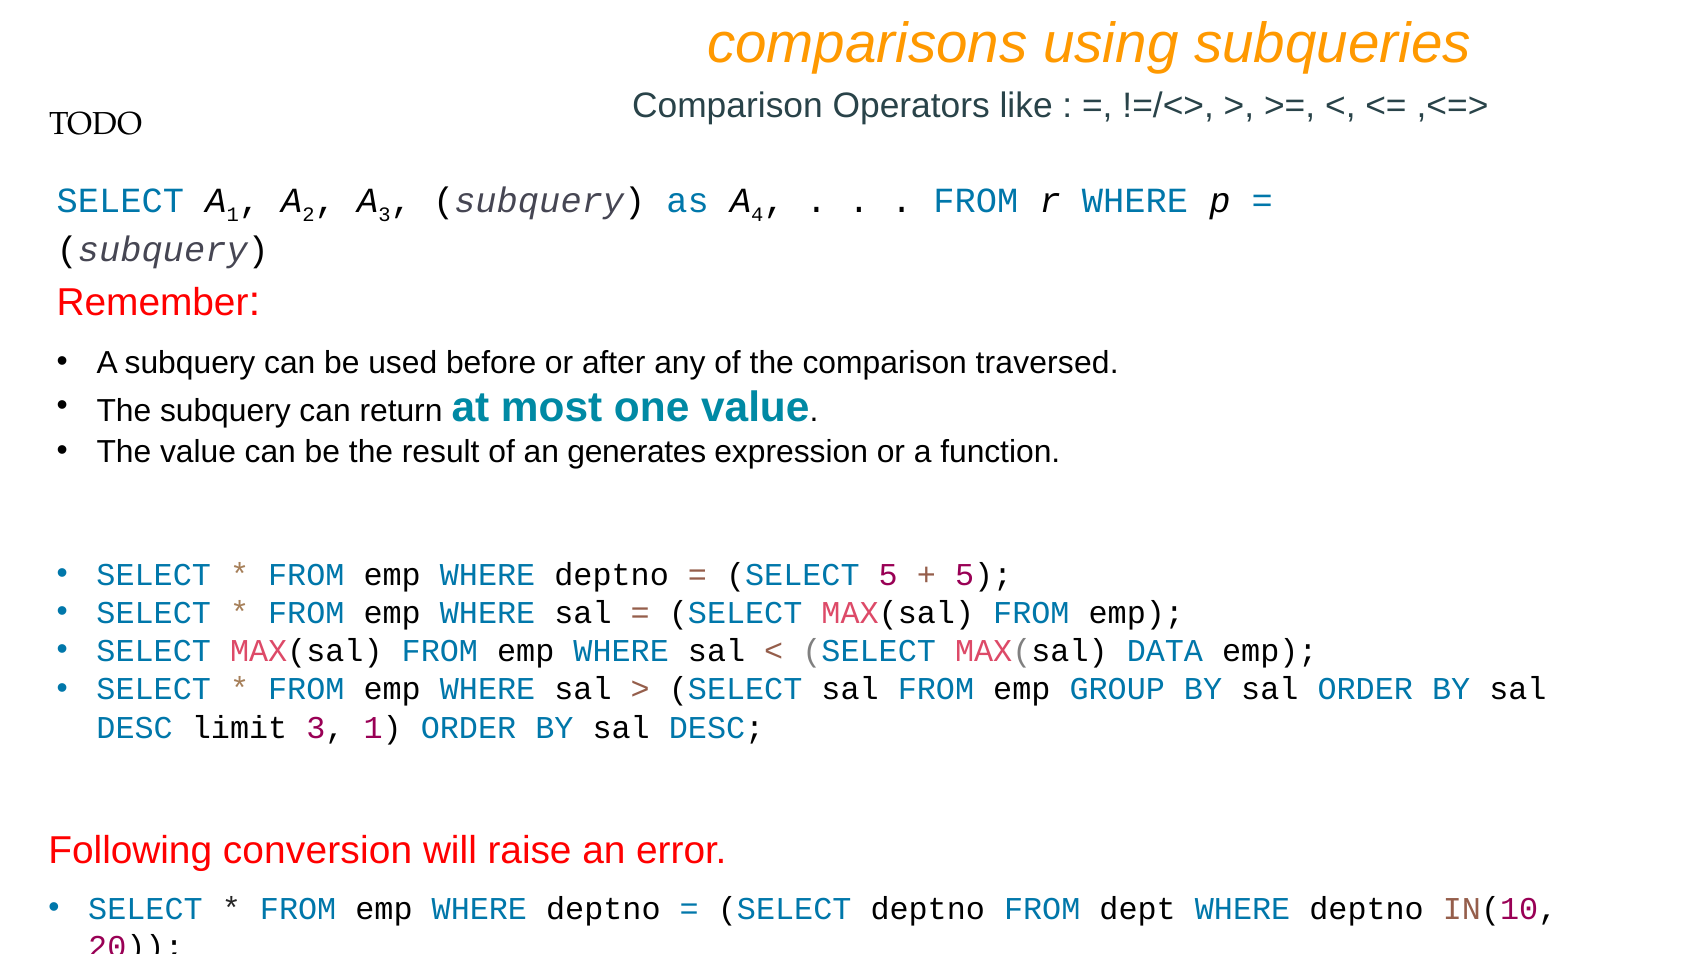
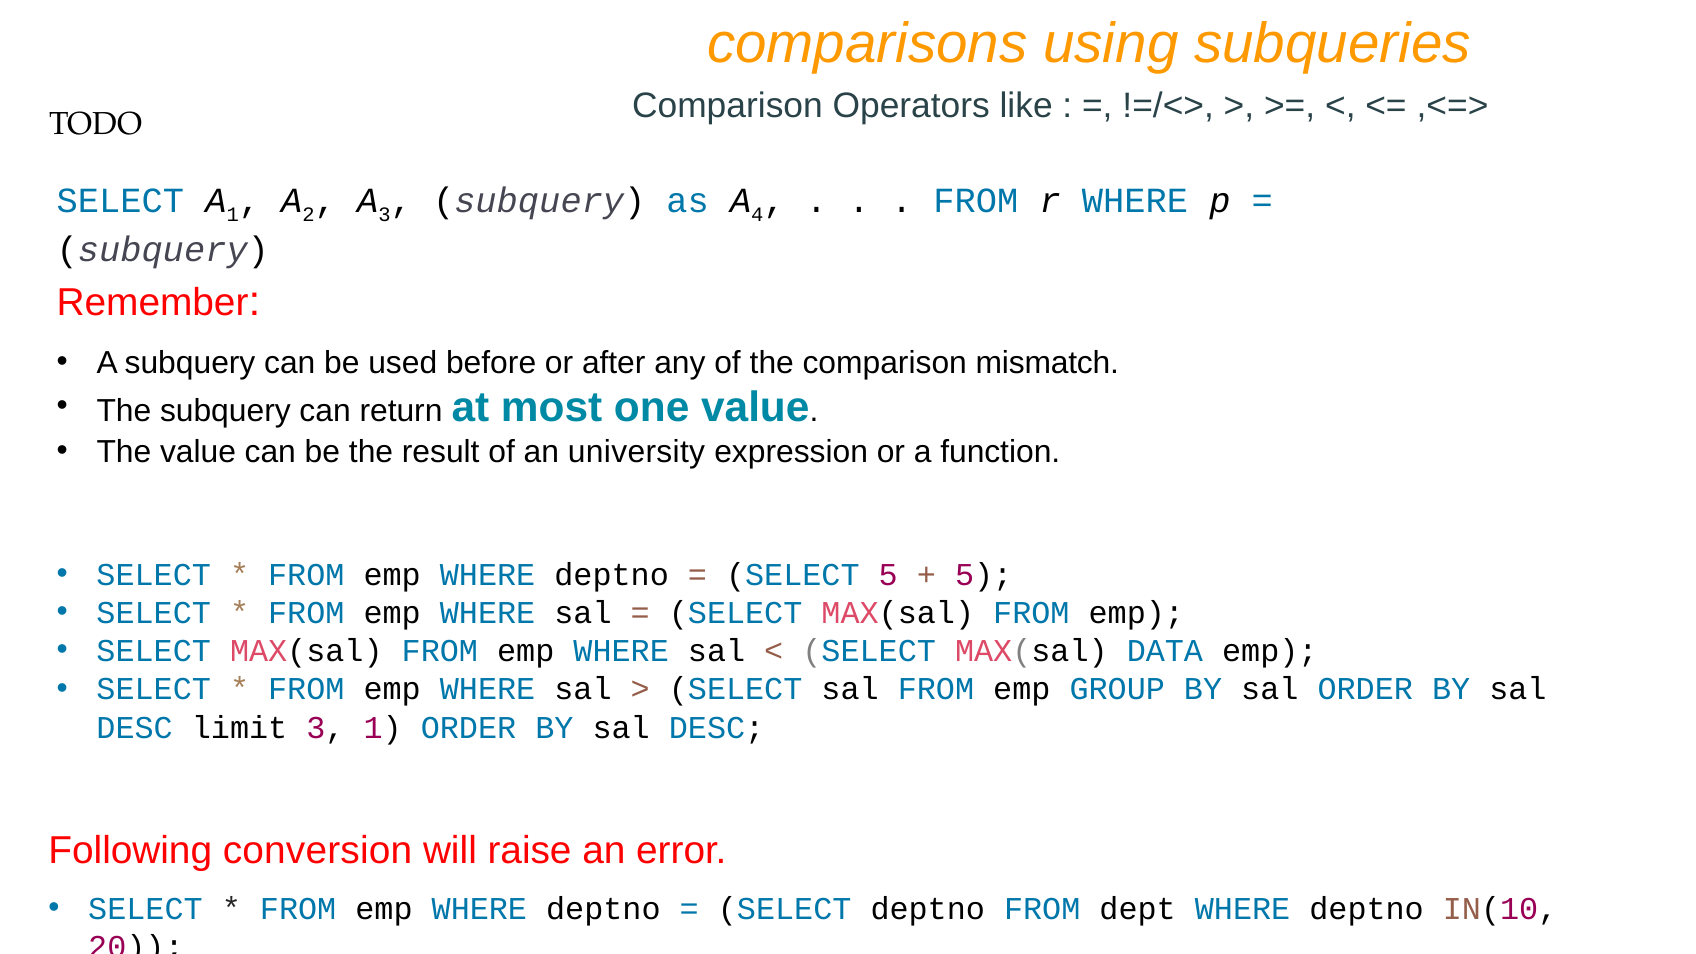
traversed: traversed -> mismatch
generates: generates -> university
